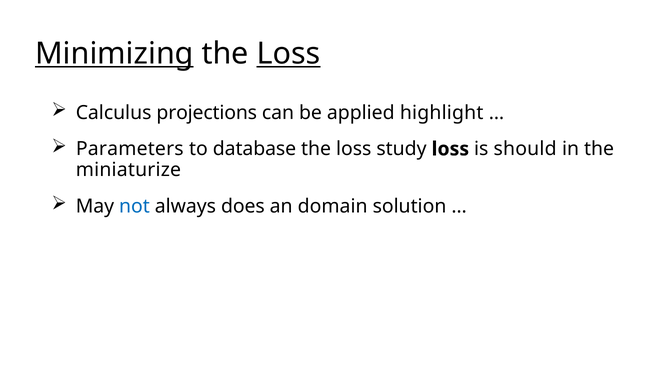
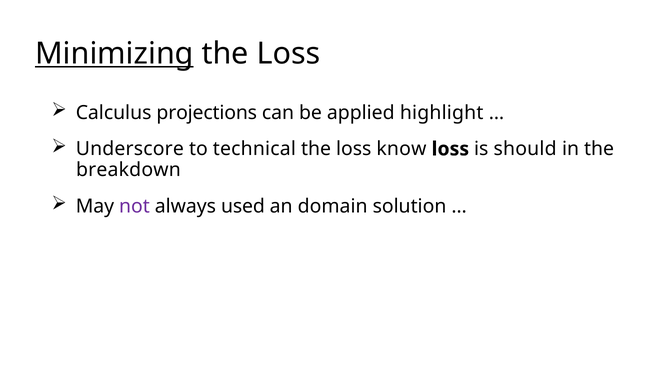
Loss at (288, 54) underline: present -> none
Parameters: Parameters -> Underscore
database: database -> technical
study: study -> know
miniaturize: miniaturize -> breakdown
not colour: blue -> purple
does: does -> used
